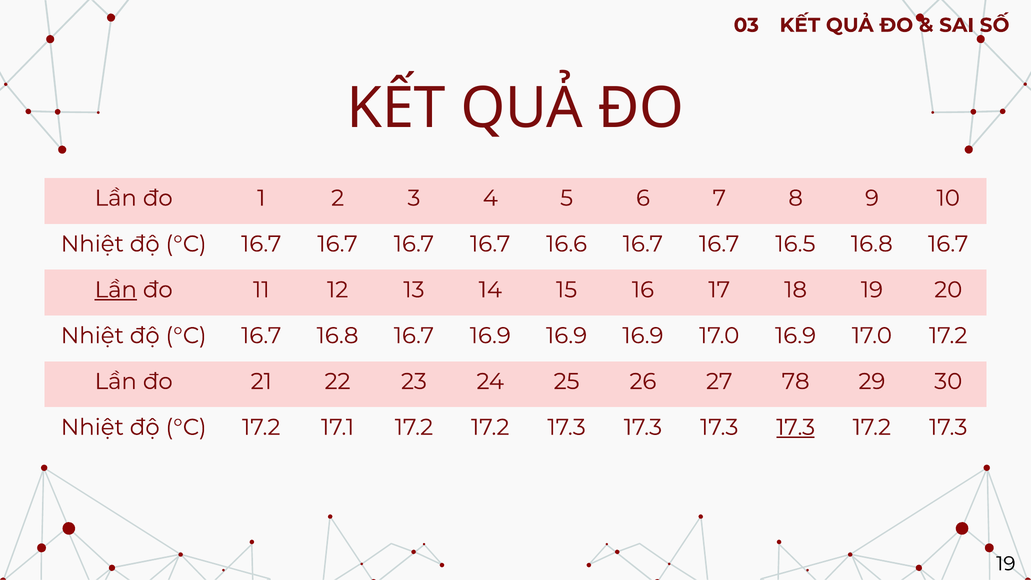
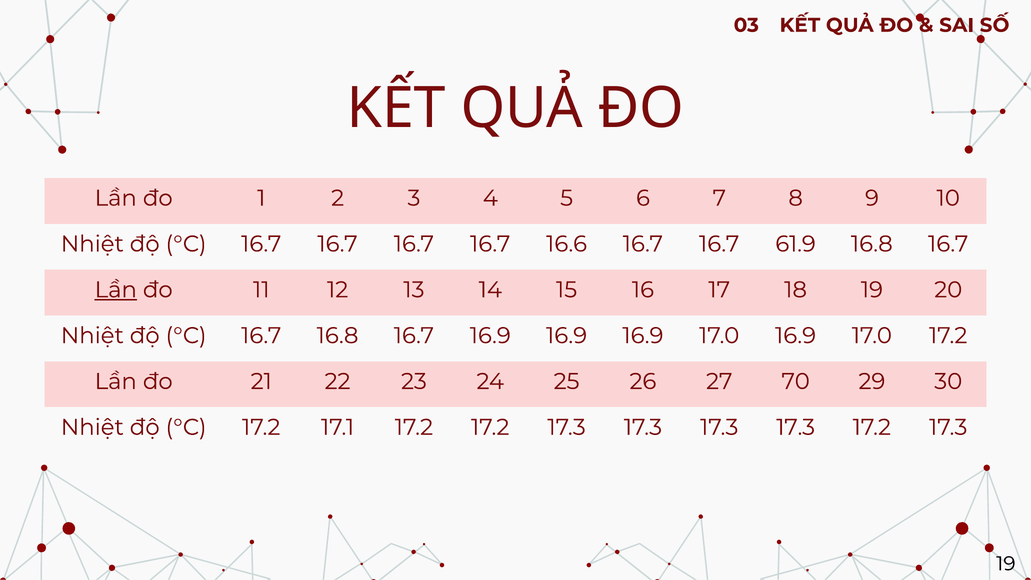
16.5: 16.5 -> 61.9
78: 78 -> 70
17.3 at (796, 427) underline: present -> none
